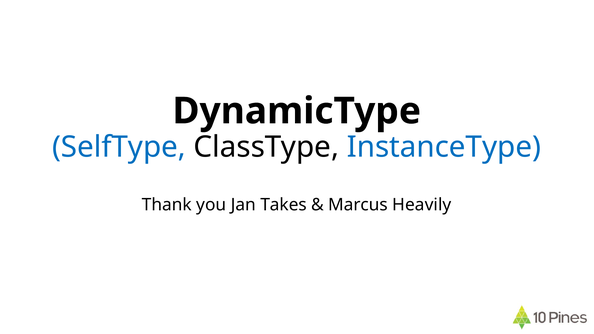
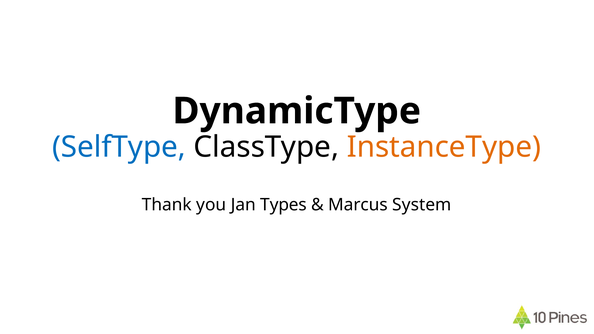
InstanceType colour: blue -> orange
Takes: Takes -> Types
Heavily: Heavily -> System
